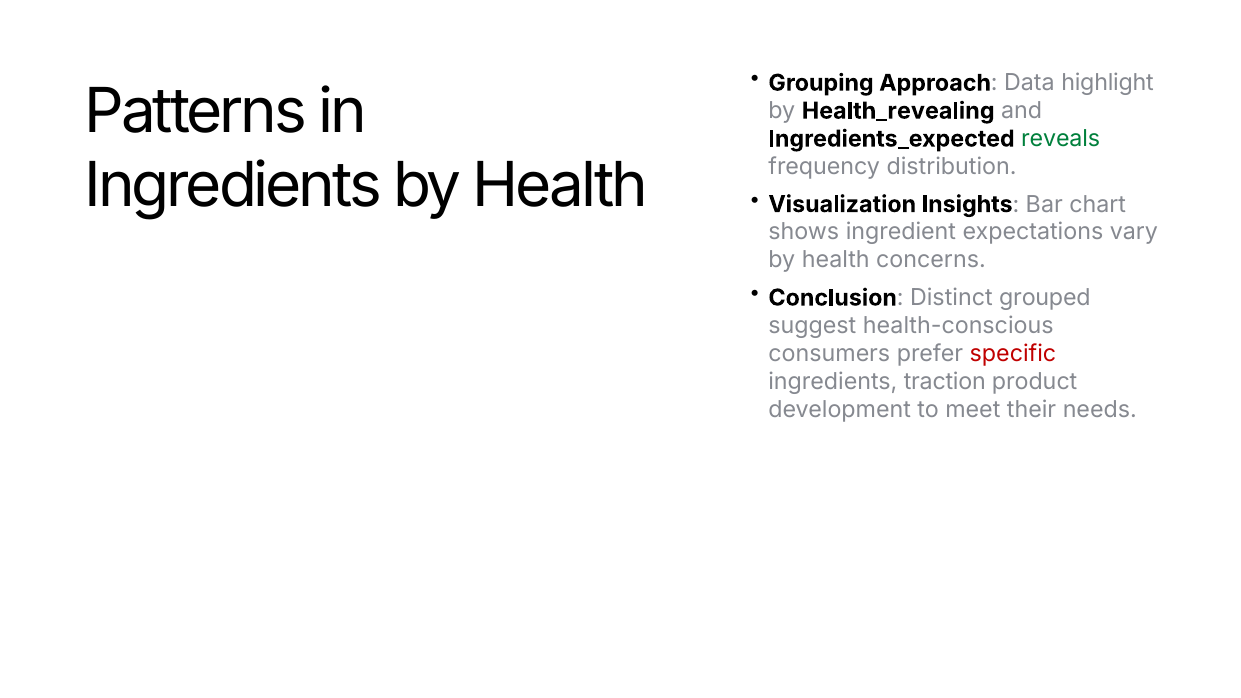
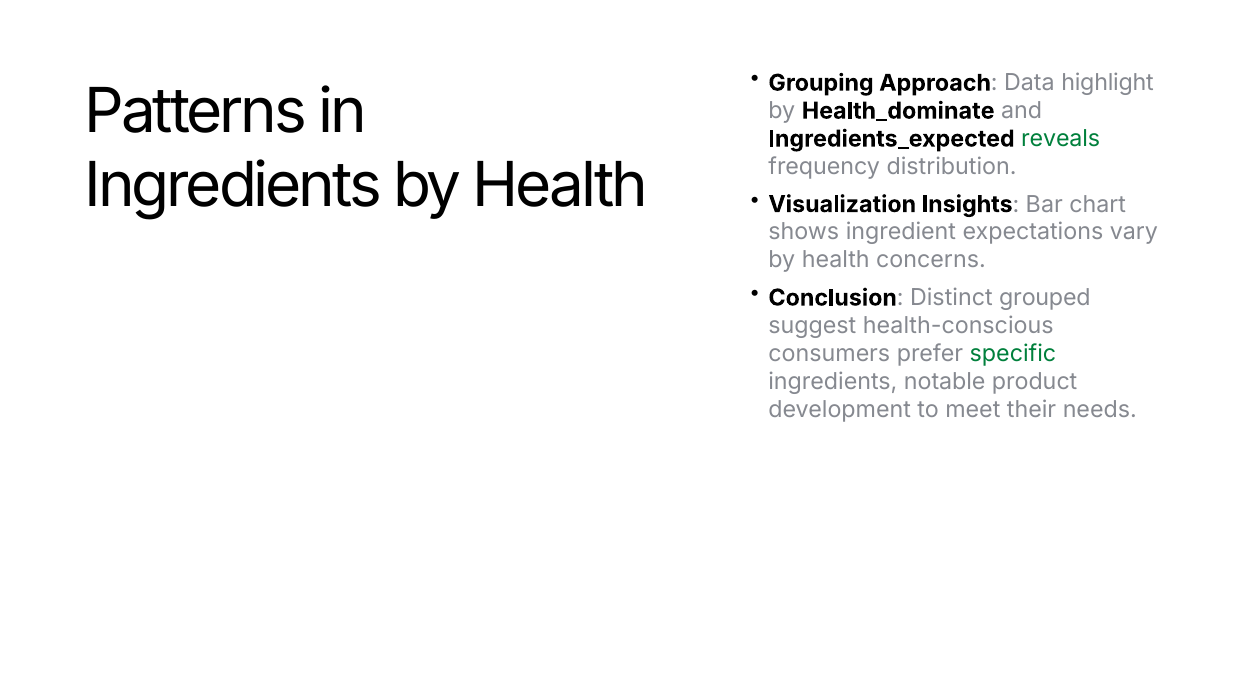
Health_revealing: Health_revealing -> Health_dominate
specific colour: red -> green
traction: traction -> notable
